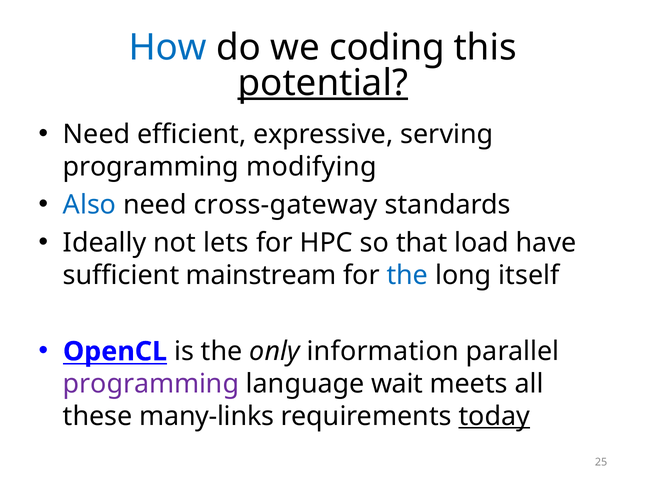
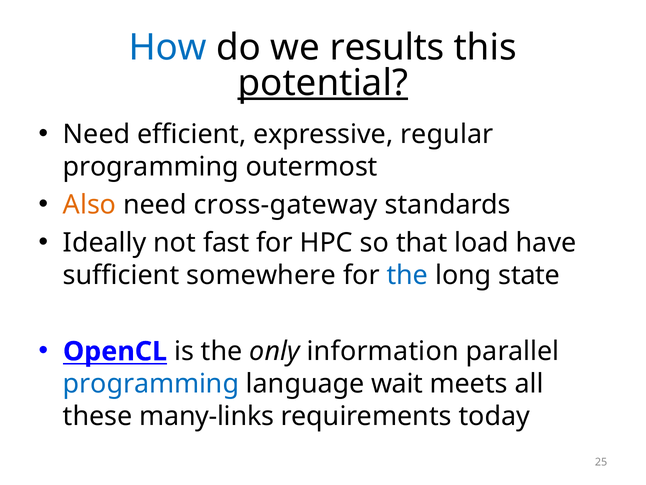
coding: coding -> results
serving: serving -> regular
modifying: modifying -> outermost
Also colour: blue -> orange
lets: lets -> fast
mainstream: mainstream -> somewhere
itself: itself -> state
programming at (151, 383) colour: purple -> blue
today underline: present -> none
